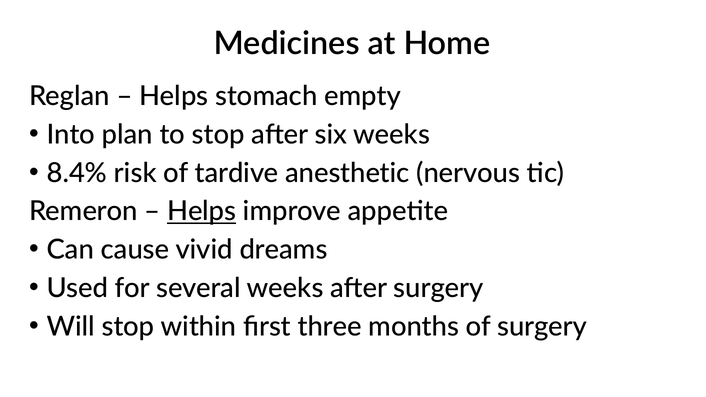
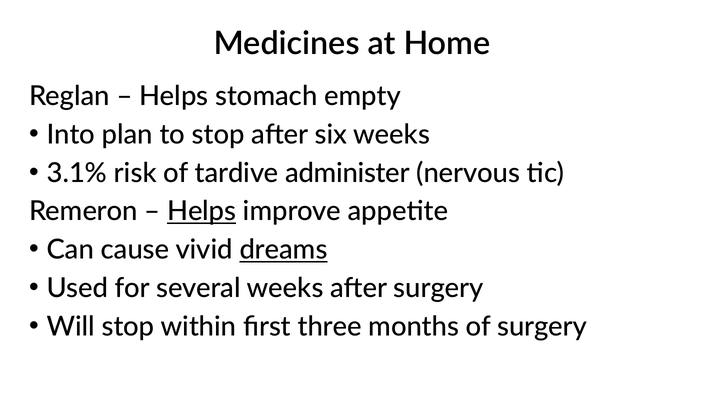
8.4%: 8.4% -> 3.1%
anesthetic: anesthetic -> administer
dreams underline: none -> present
